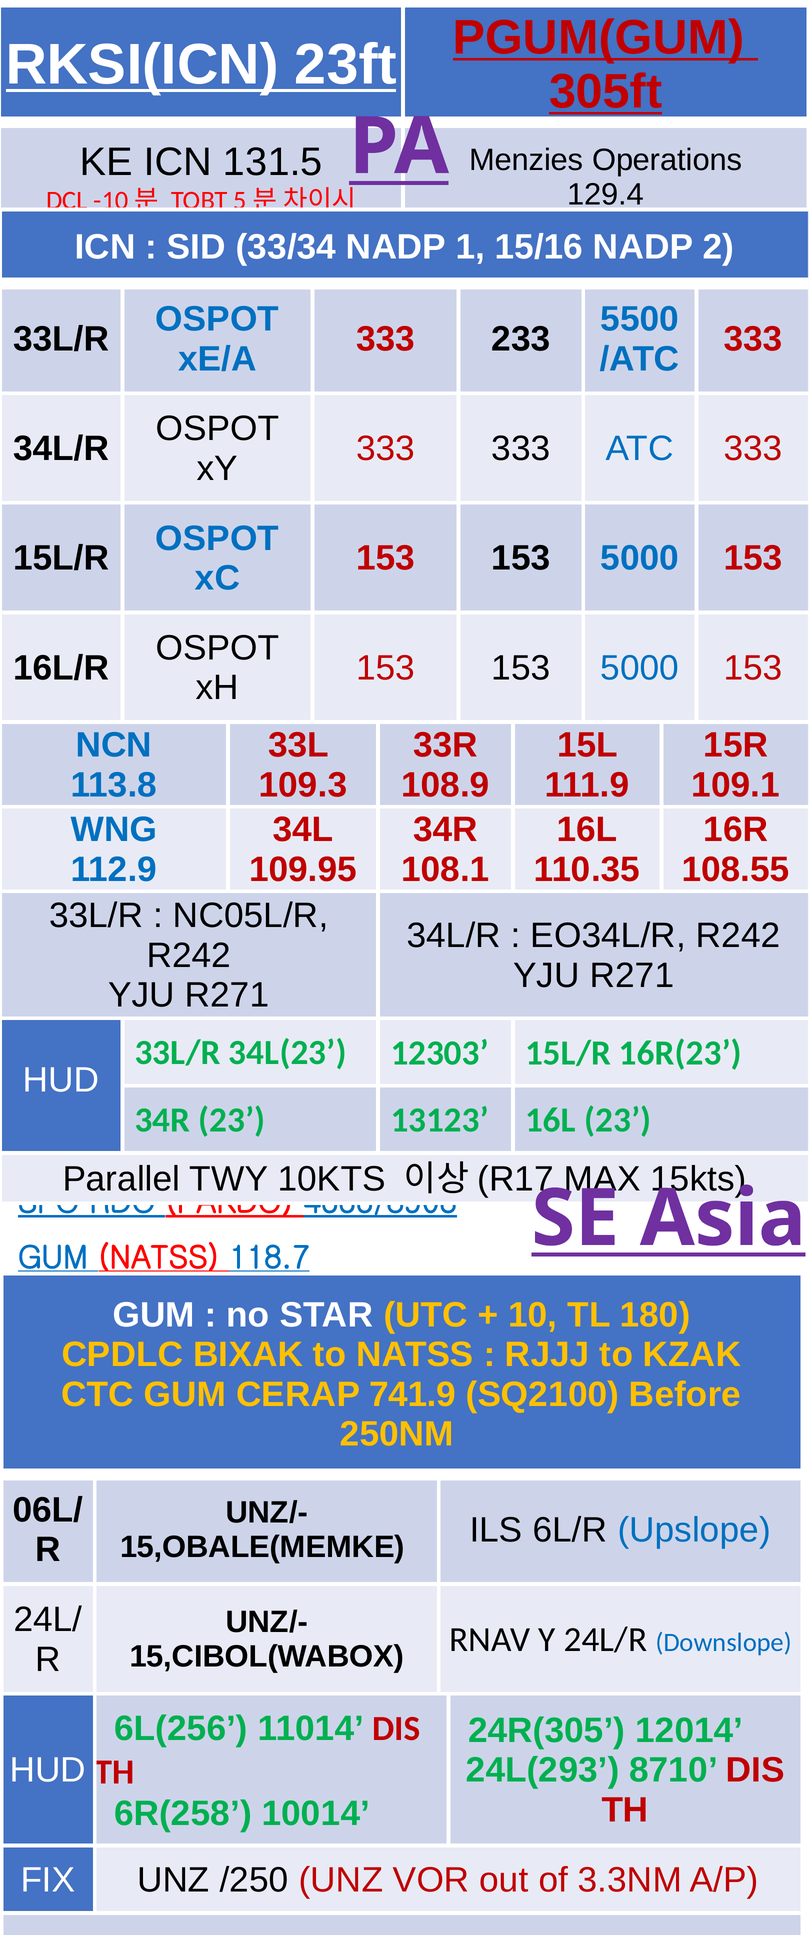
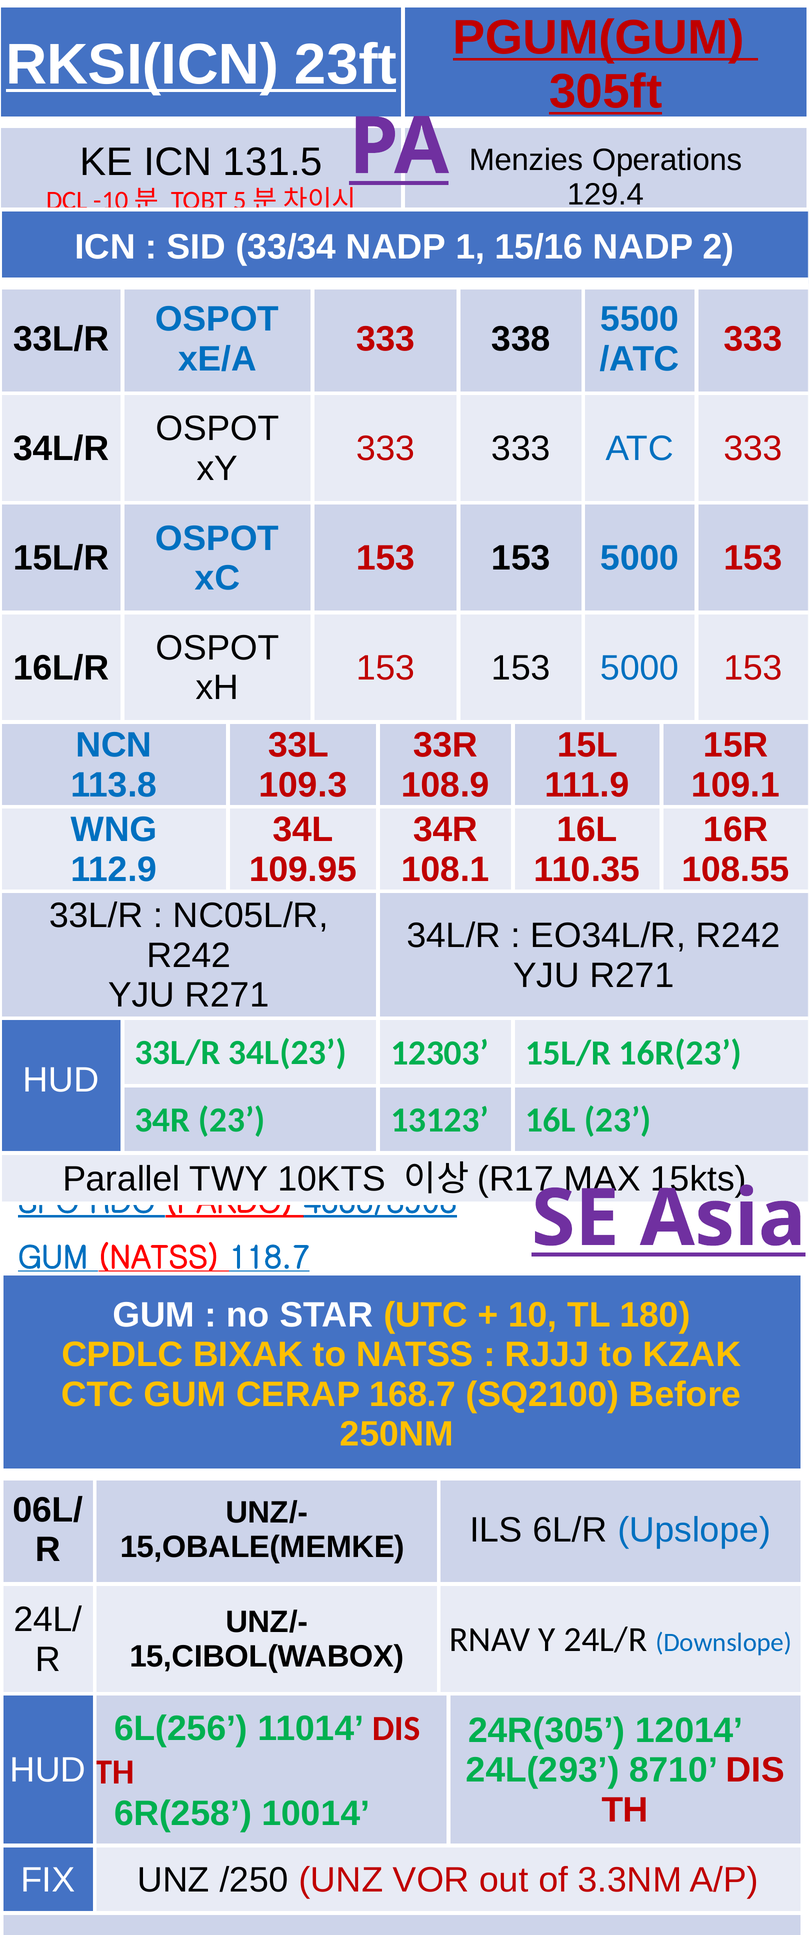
233: 233 -> 338
741.9: 741.9 -> 168.7
